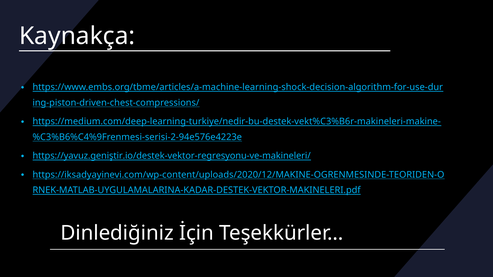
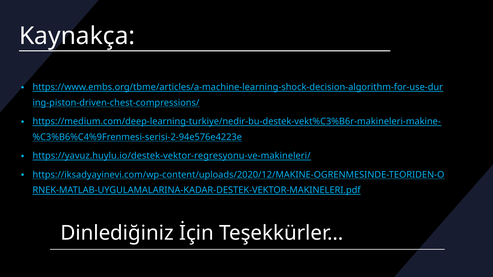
https://yavuz.geniştir.io/destek-vektor-regresyonu-ve-makineleri/: https://yavuz.geniştir.io/destek-vektor-regresyonu-ve-makineleri/ -> https://yavuz.huylu.io/destek-vektor-regresyonu-ve-makineleri/
